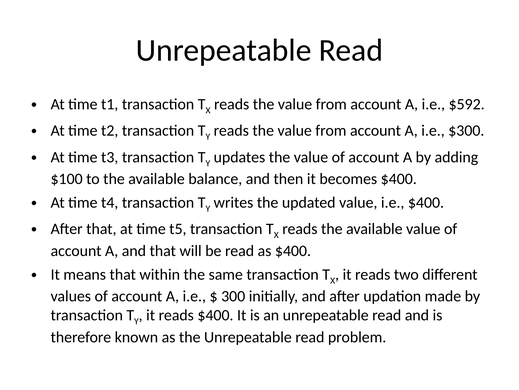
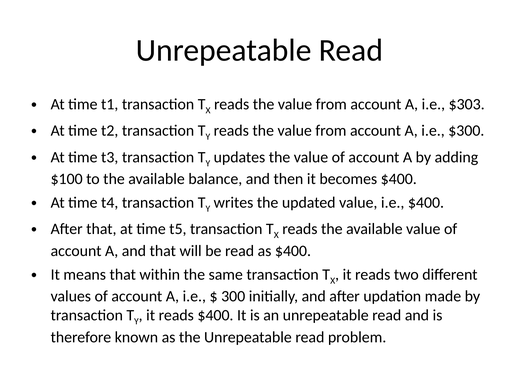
$592: $592 -> $303
